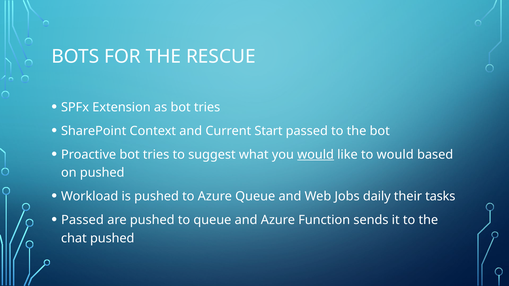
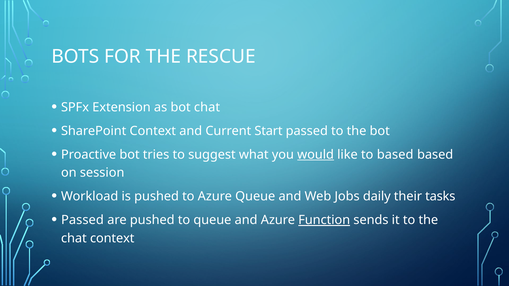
as bot tries: tries -> chat
to would: would -> based
on pushed: pushed -> session
Function underline: none -> present
chat pushed: pushed -> context
